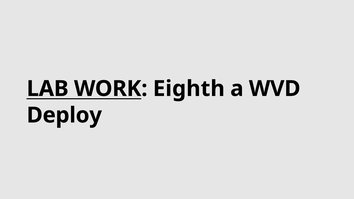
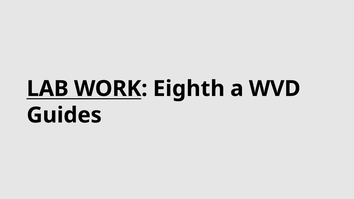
Deploy: Deploy -> Guides
